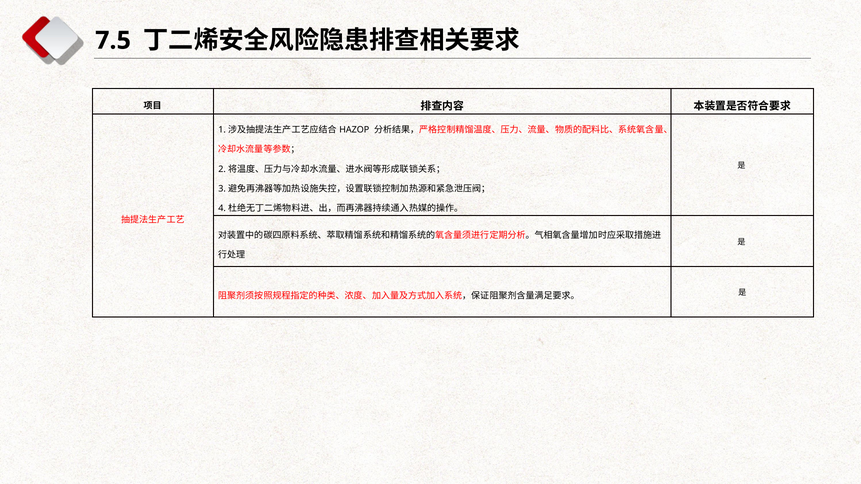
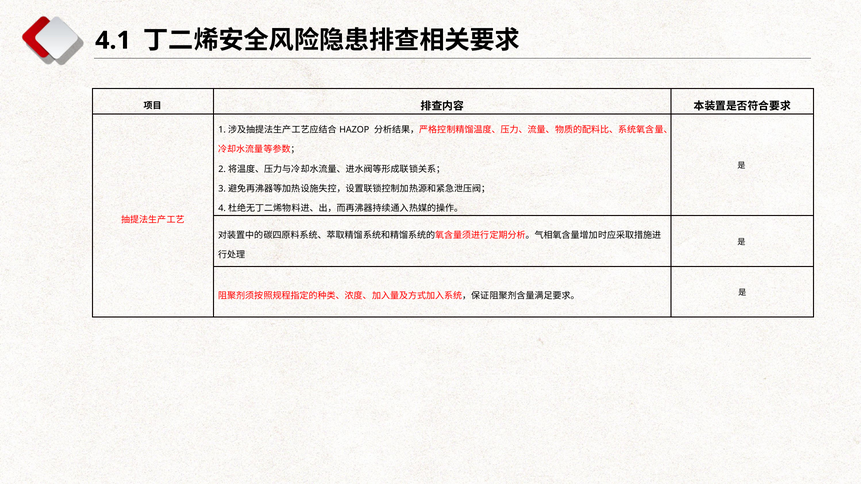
7.5: 7.5 -> 4.1
